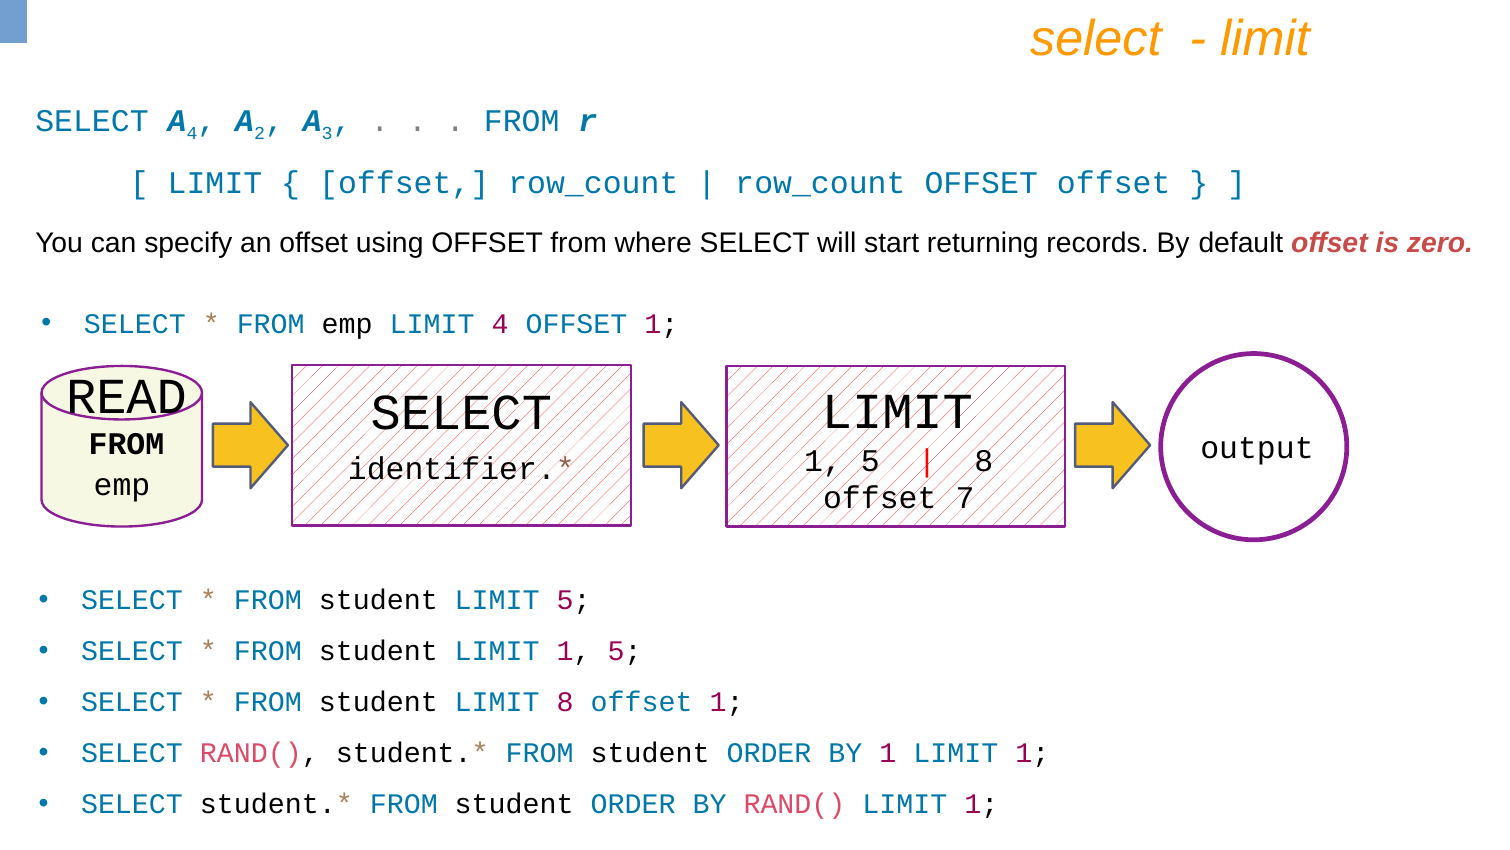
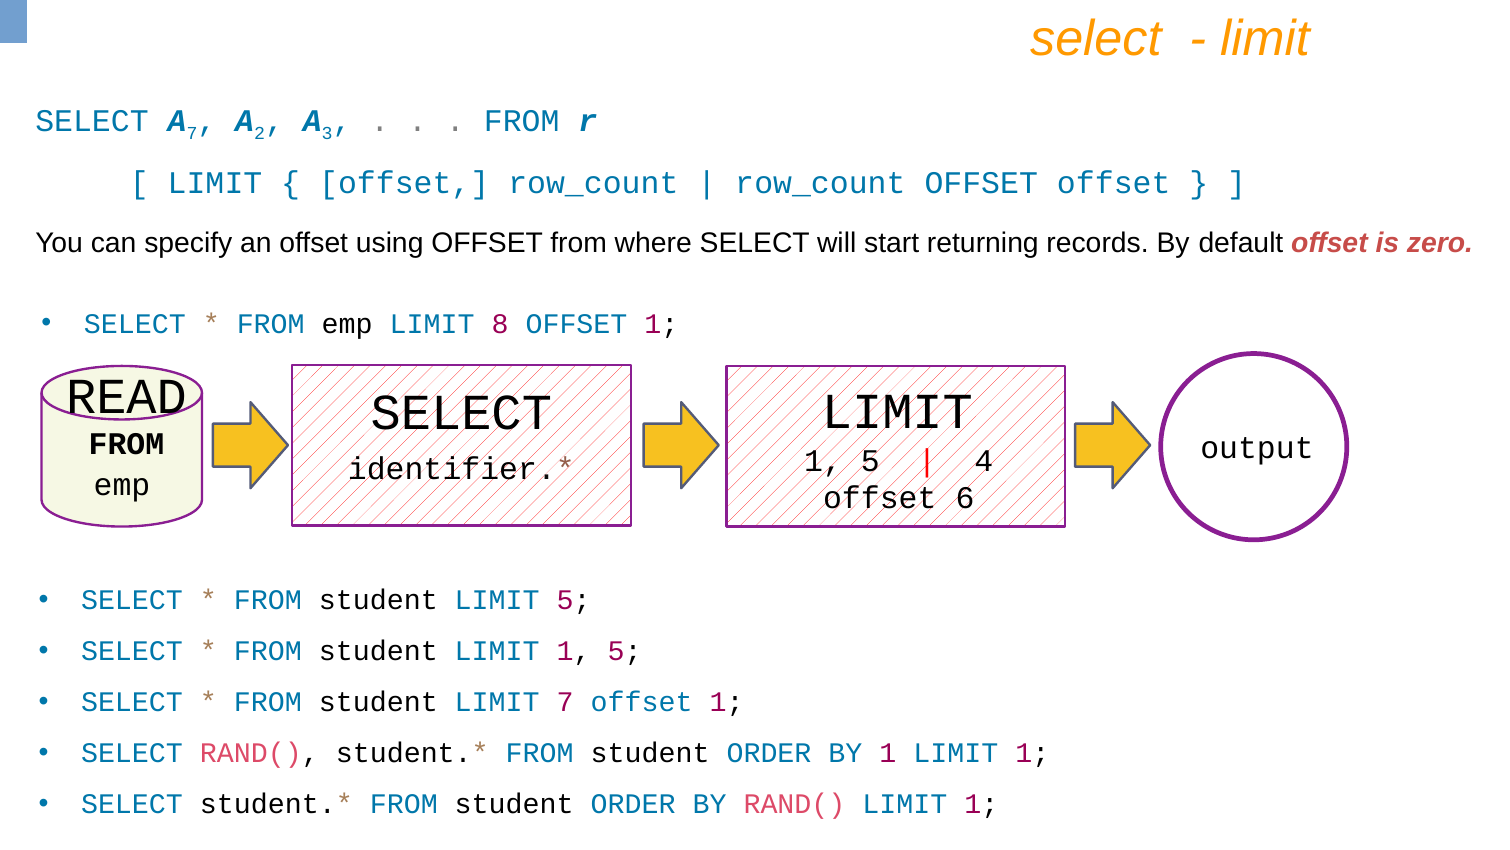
4 at (192, 133): 4 -> 7
LIMIT 4: 4 -> 8
8 at (984, 460): 8 -> 4
7: 7 -> 6
LIMIT 8: 8 -> 7
